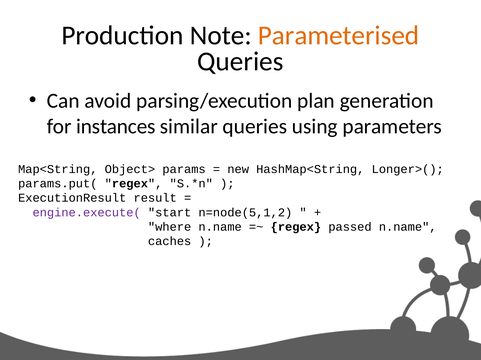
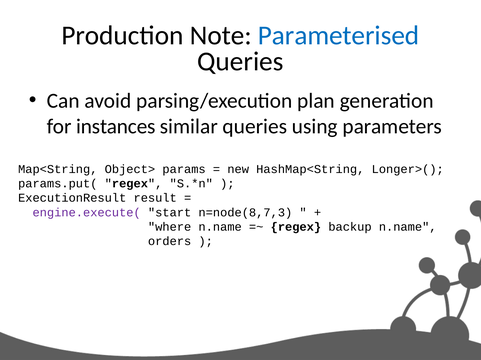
Parameterised colour: orange -> blue
n=node(5,1,2: n=node(5,1,2 -> n=node(8,7,3
passed: passed -> backup
caches: caches -> orders
